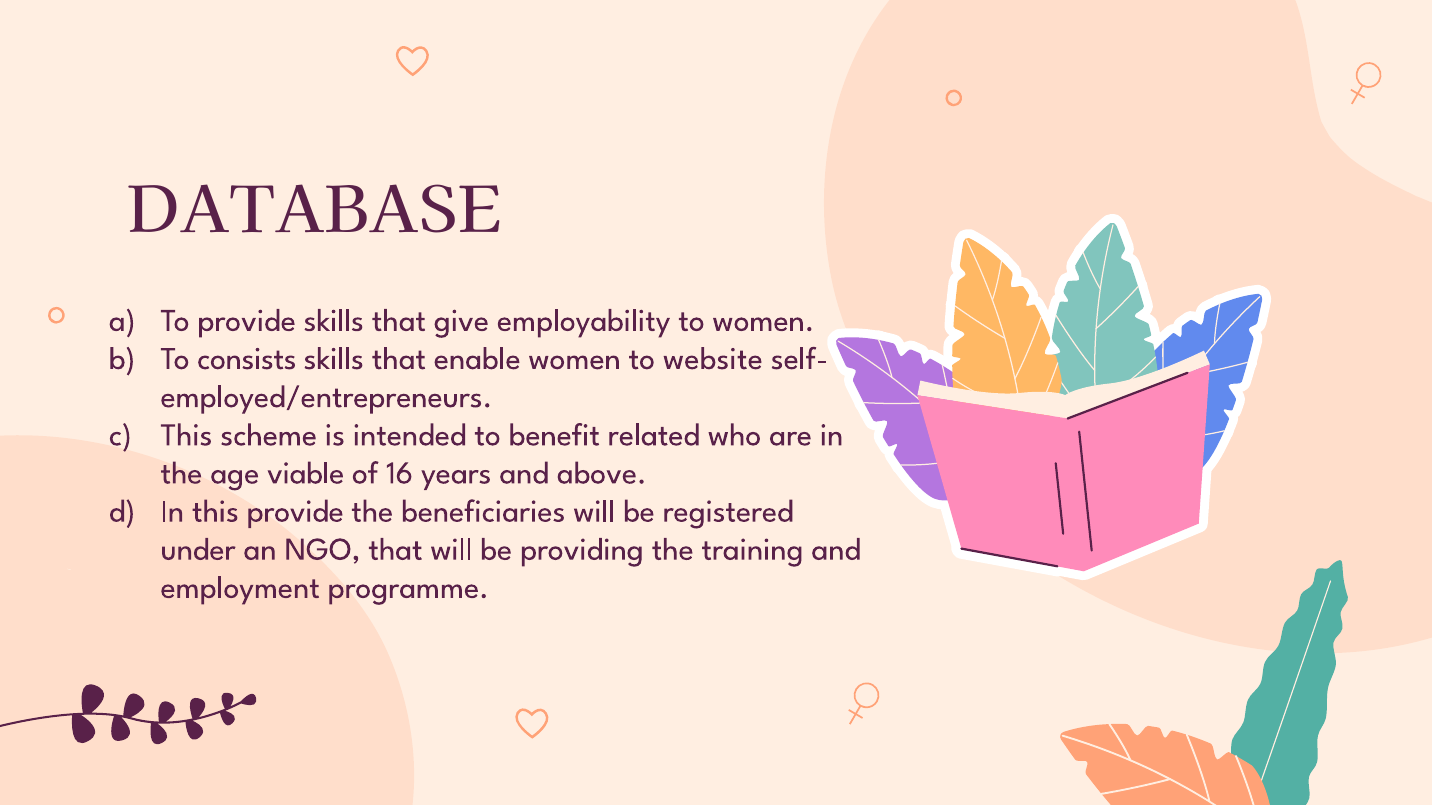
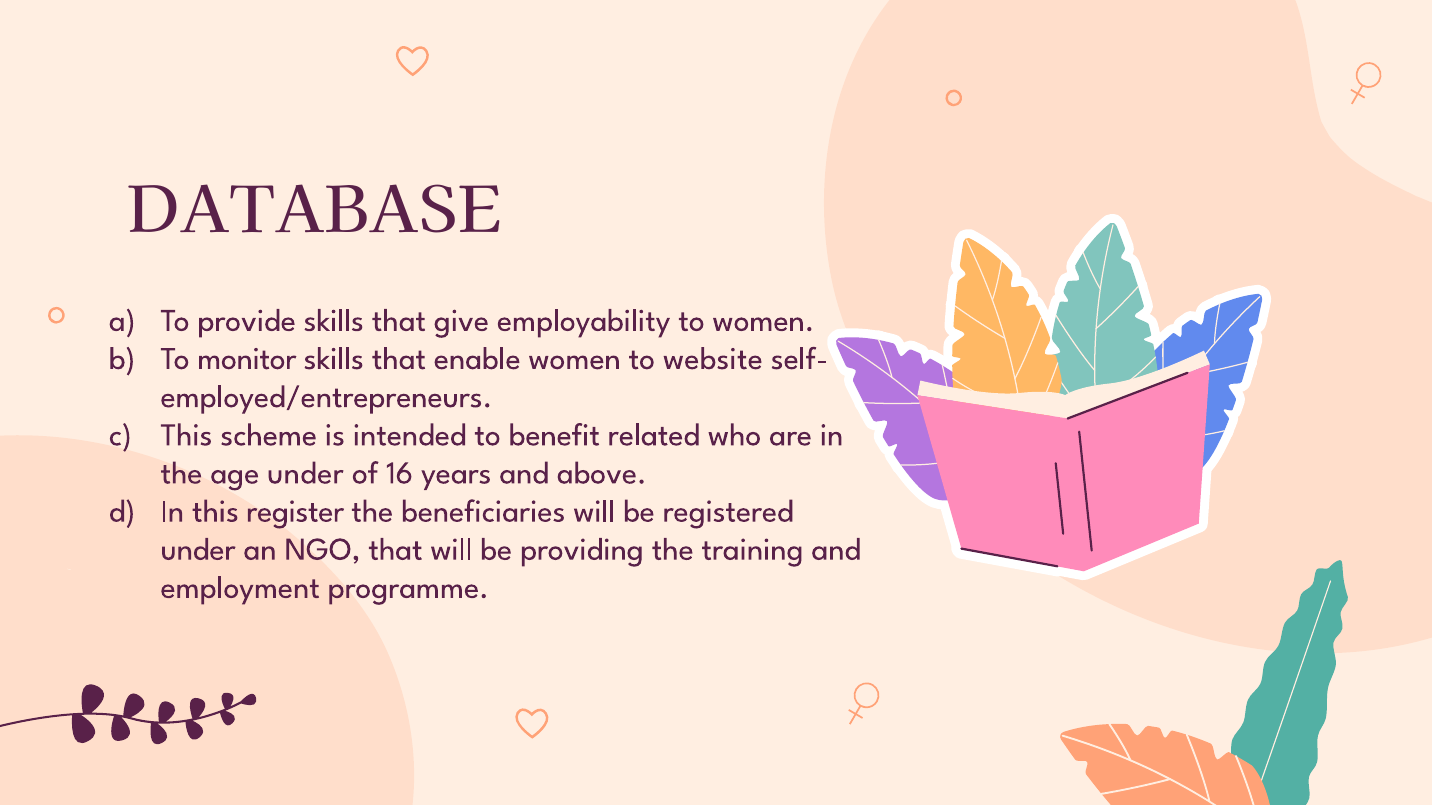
consists: consists -> monitor
age viable: viable -> under
this provide: provide -> register
